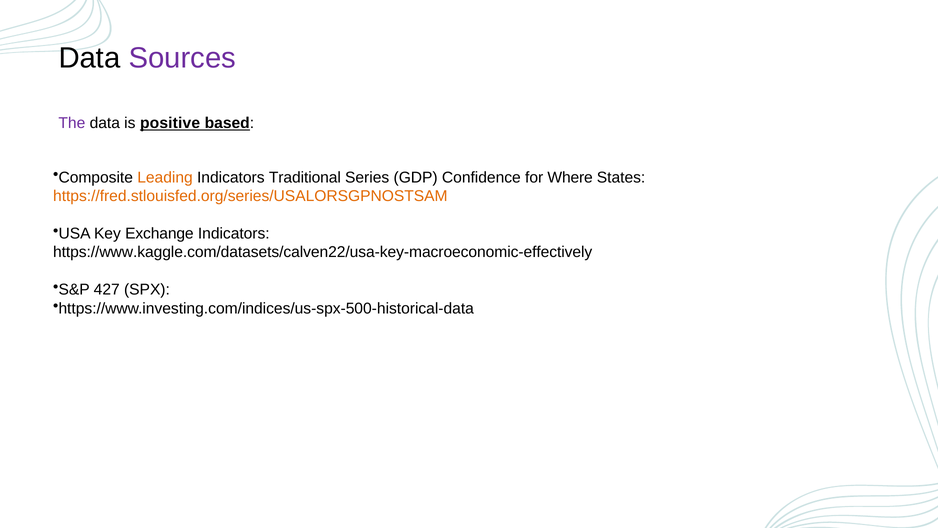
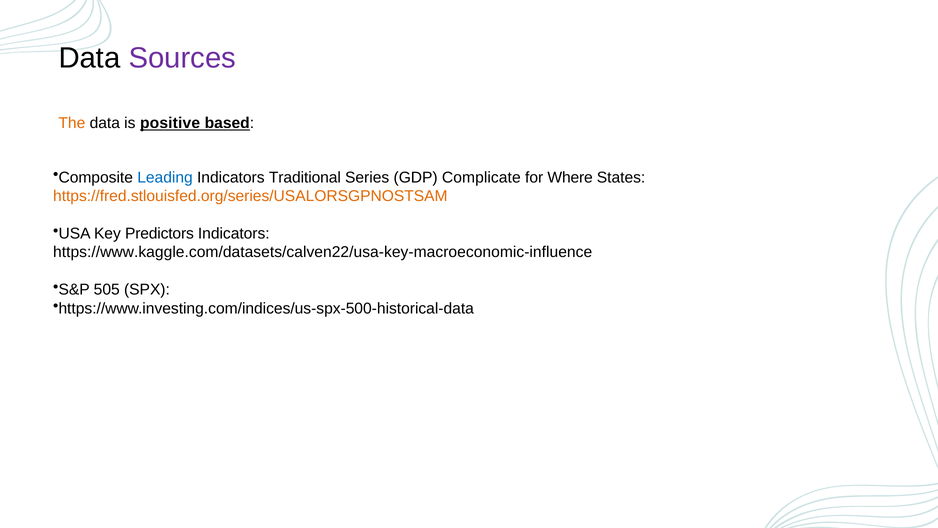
The colour: purple -> orange
Leading colour: orange -> blue
Confidence: Confidence -> Complicate
Exchange: Exchange -> Predictors
https://www.kaggle.com/datasets/calven22/usa-key-macroeconomic-effectively: https://www.kaggle.com/datasets/calven22/usa-key-macroeconomic-effectively -> https://www.kaggle.com/datasets/calven22/usa-key-macroeconomic-influence
427: 427 -> 505
